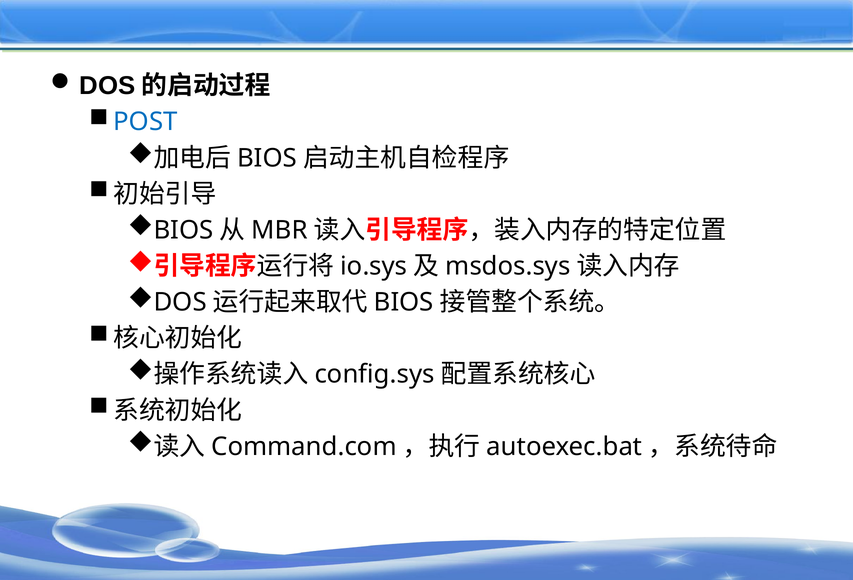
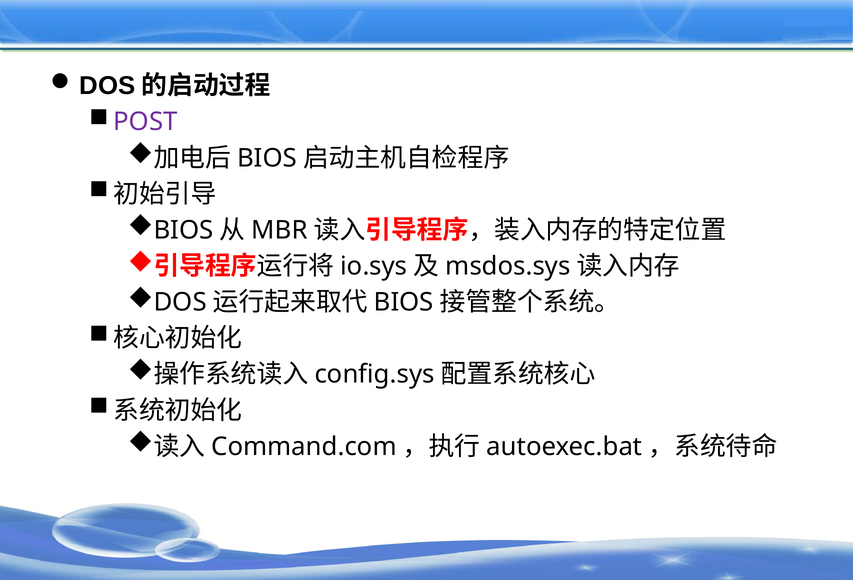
POST colour: blue -> purple
